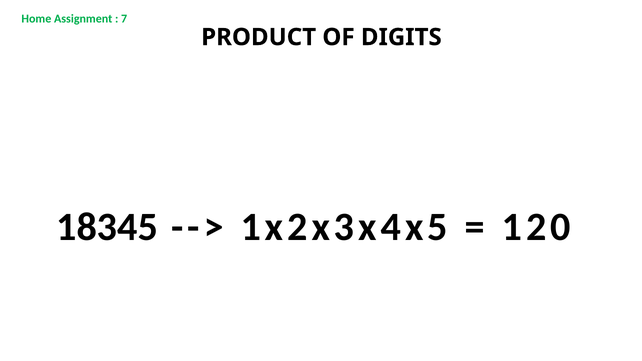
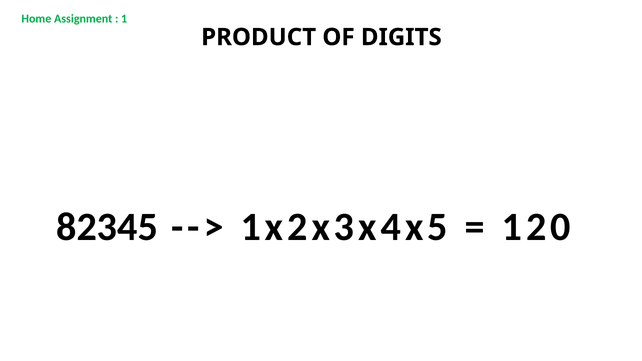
7: 7 -> 1
18345: 18345 -> 82345
